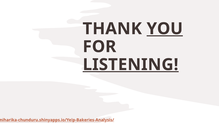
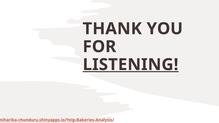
YOU underline: present -> none
